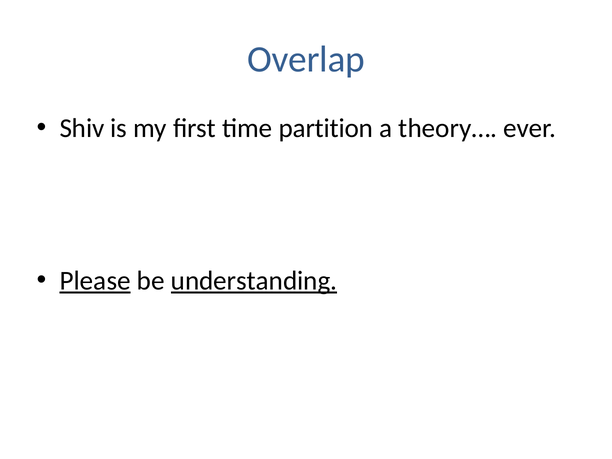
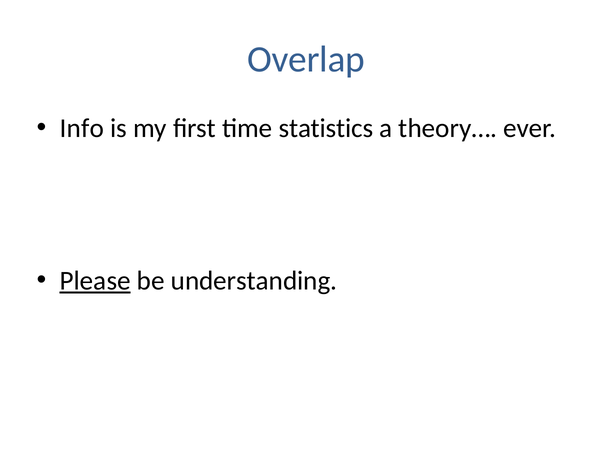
Shiv: Shiv -> Info
partition: partition -> statistics
understanding underline: present -> none
